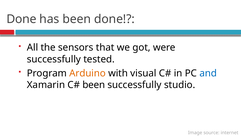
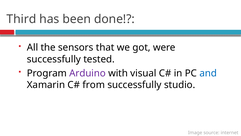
Done at (21, 19): Done -> Third
Arduino colour: orange -> purple
been at (94, 85): been -> from
